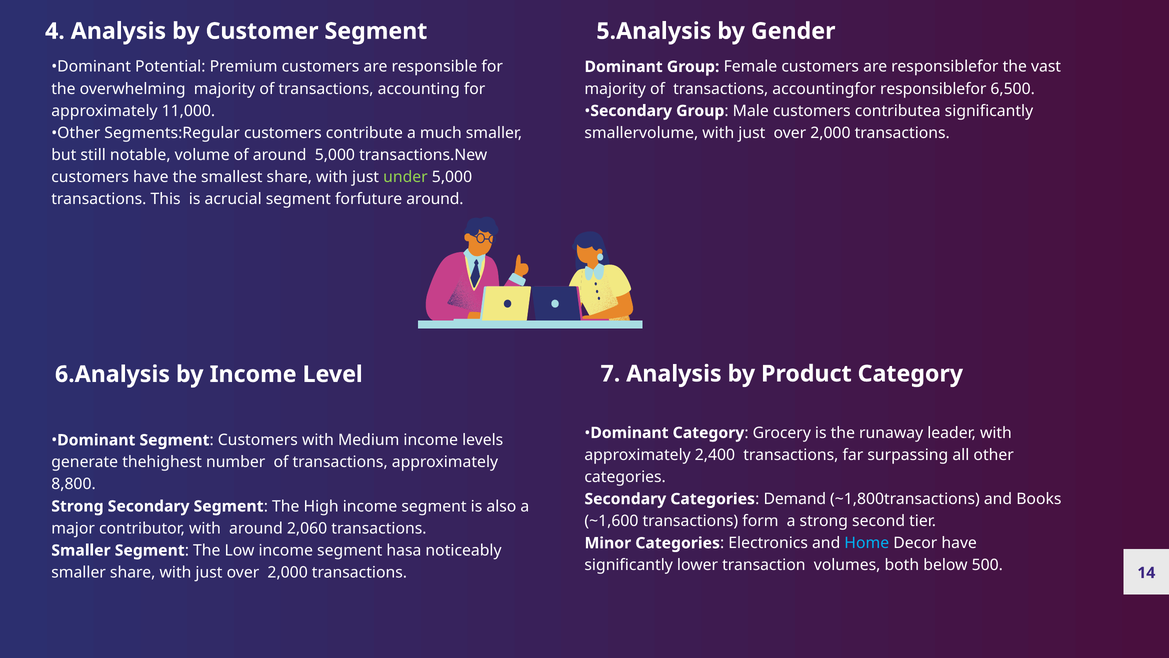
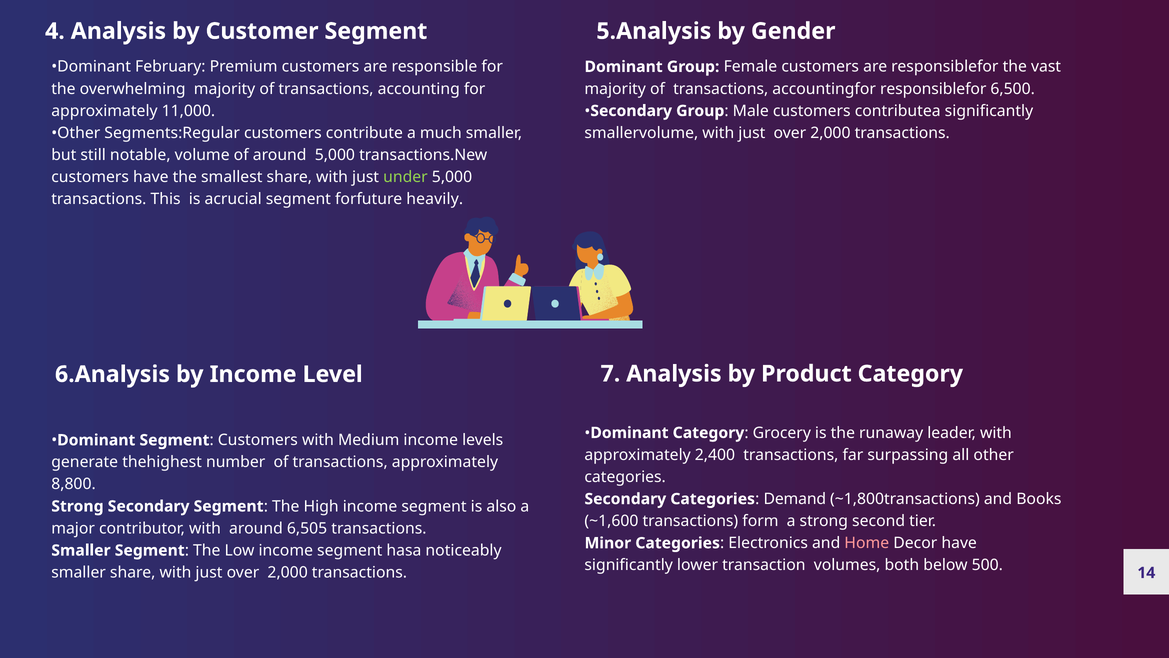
Potential: Potential -> February
forfuture around: around -> heavily
2,060: 2,060 -> 6,505
Home colour: light blue -> pink
